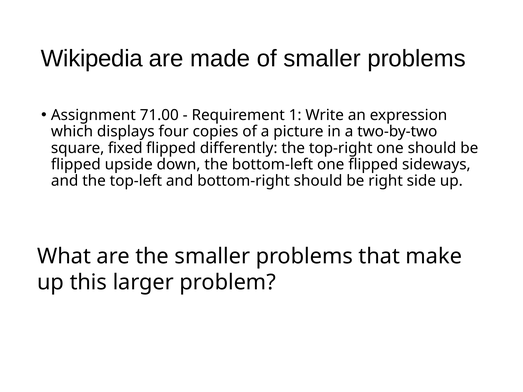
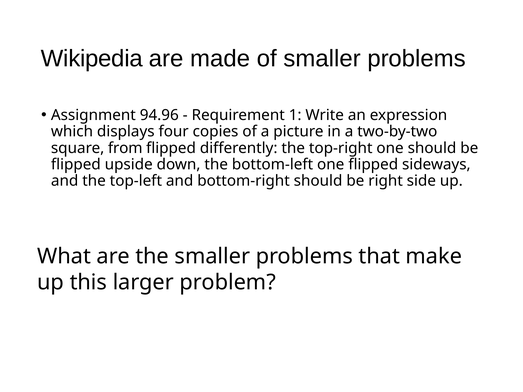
71.00: 71.00 -> 94.96
fixed: fixed -> from
